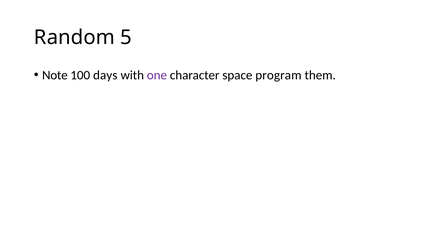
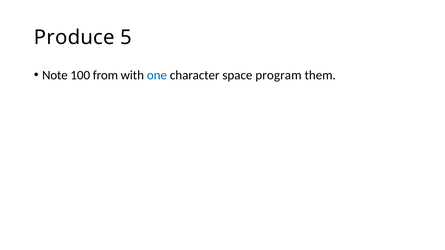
Random: Random -> Produce
days: days -> from
one colour: purple -> blue
